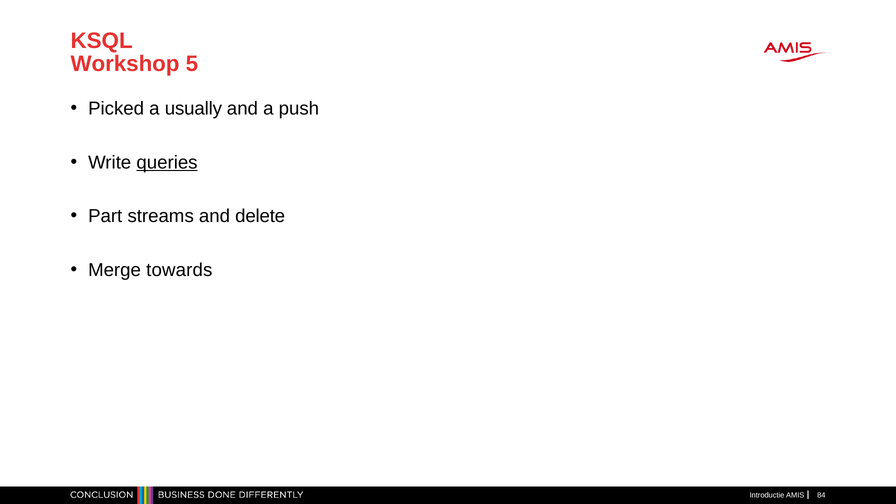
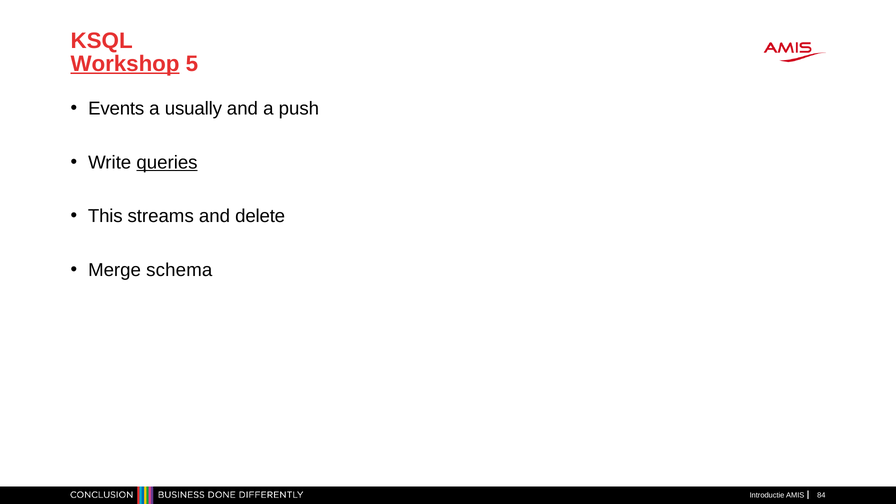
Workshop underline: none -> present
Picked: Picked -> Events
Part: Part -> This
towards: towards -> schema
